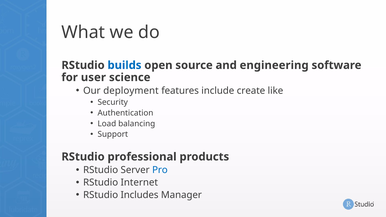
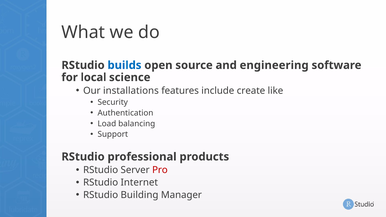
user: user -> local
deployment: deployment -> installations
Pro colour: blue -> red
Includes: Includes -> Building
